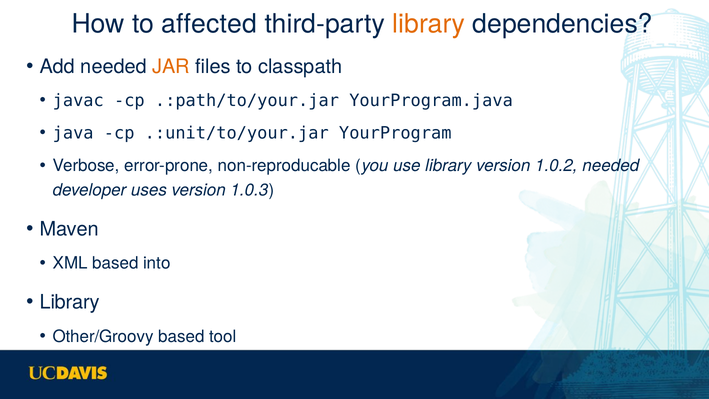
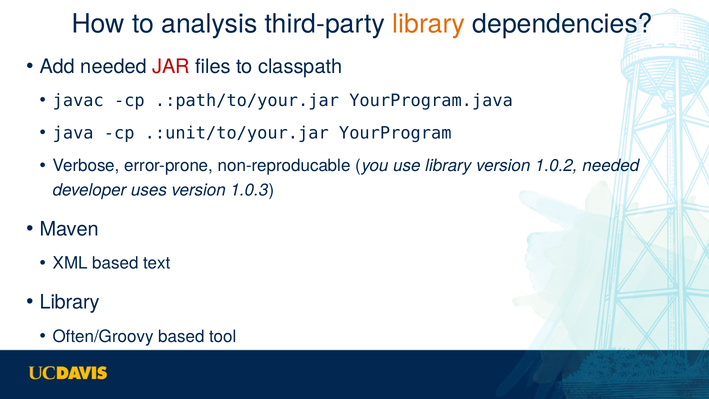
affected: affected -> analysis
JAR colour: orange -> red
into: into -> text
Other/Groovy: Other/Groovy -> Often/Groovy
